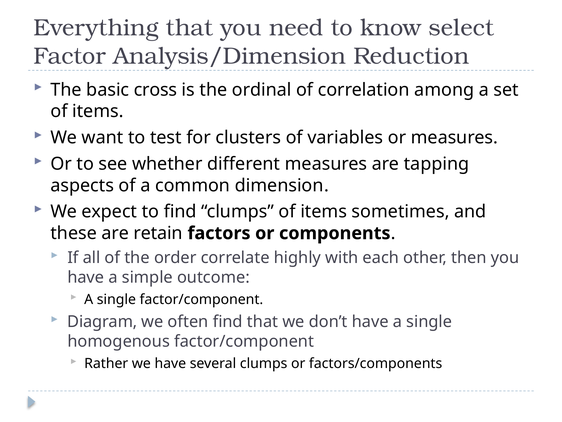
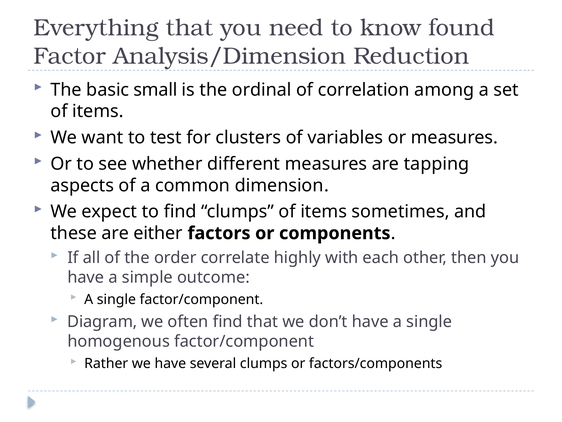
select: select -> found
cross: cross -> small
retain: retain -> either
